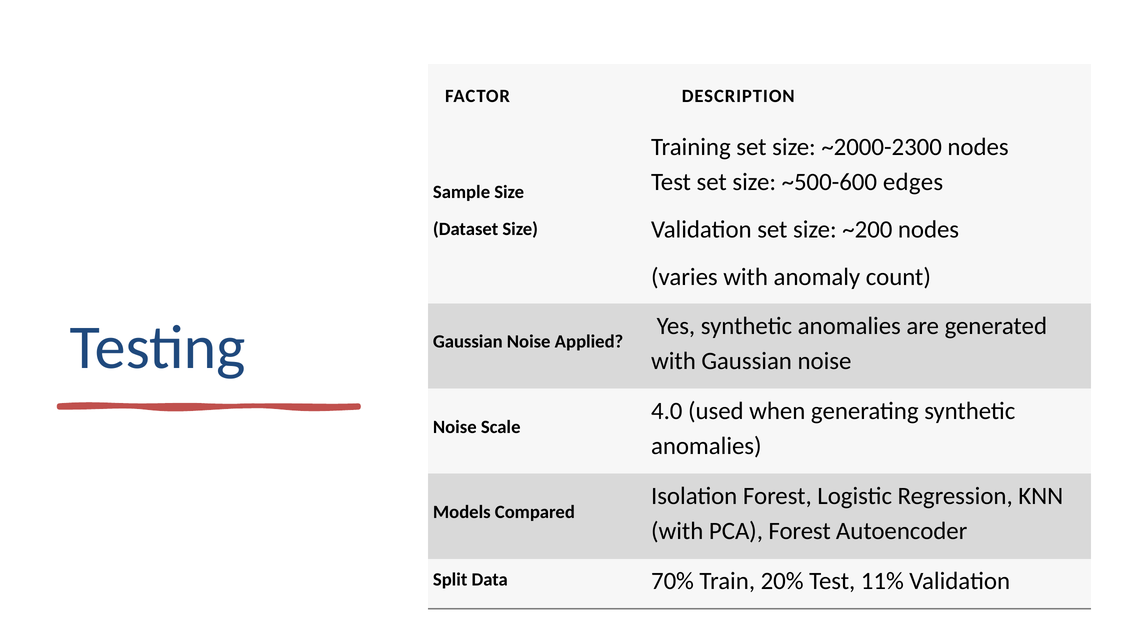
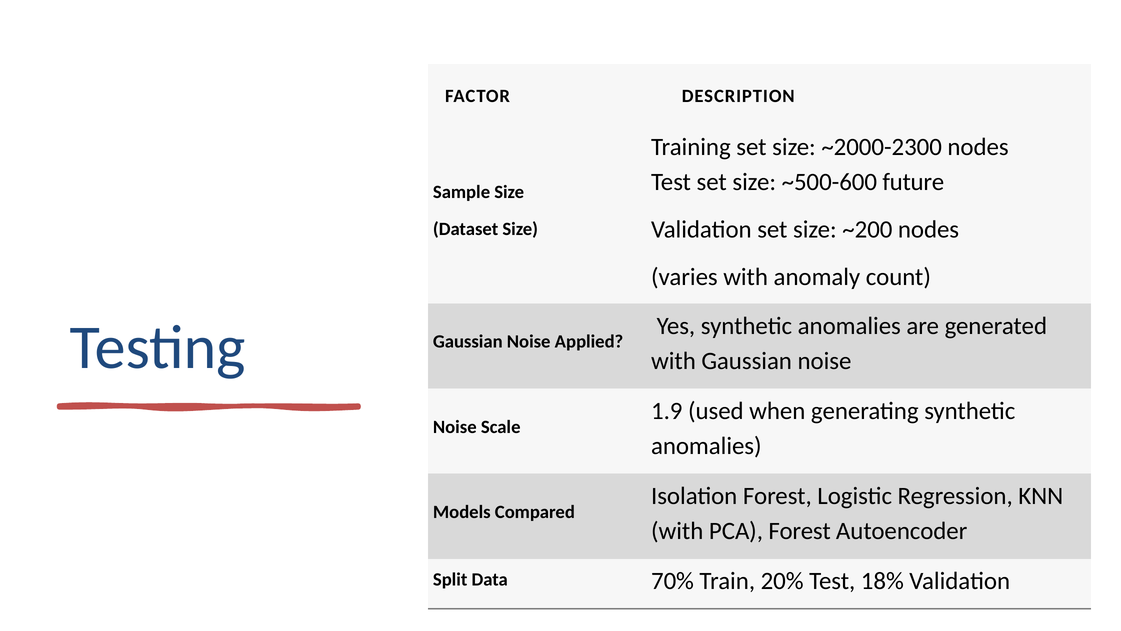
edges: edges -> future
4.0: 4.0 -> 1.9
11%: 11% -> 18%
